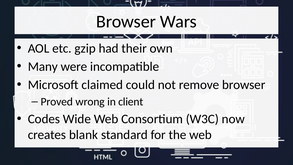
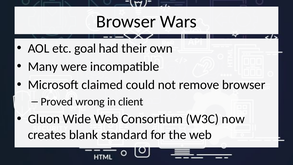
gzip: gzip -> goal
Codes: Codes -> Gluon
